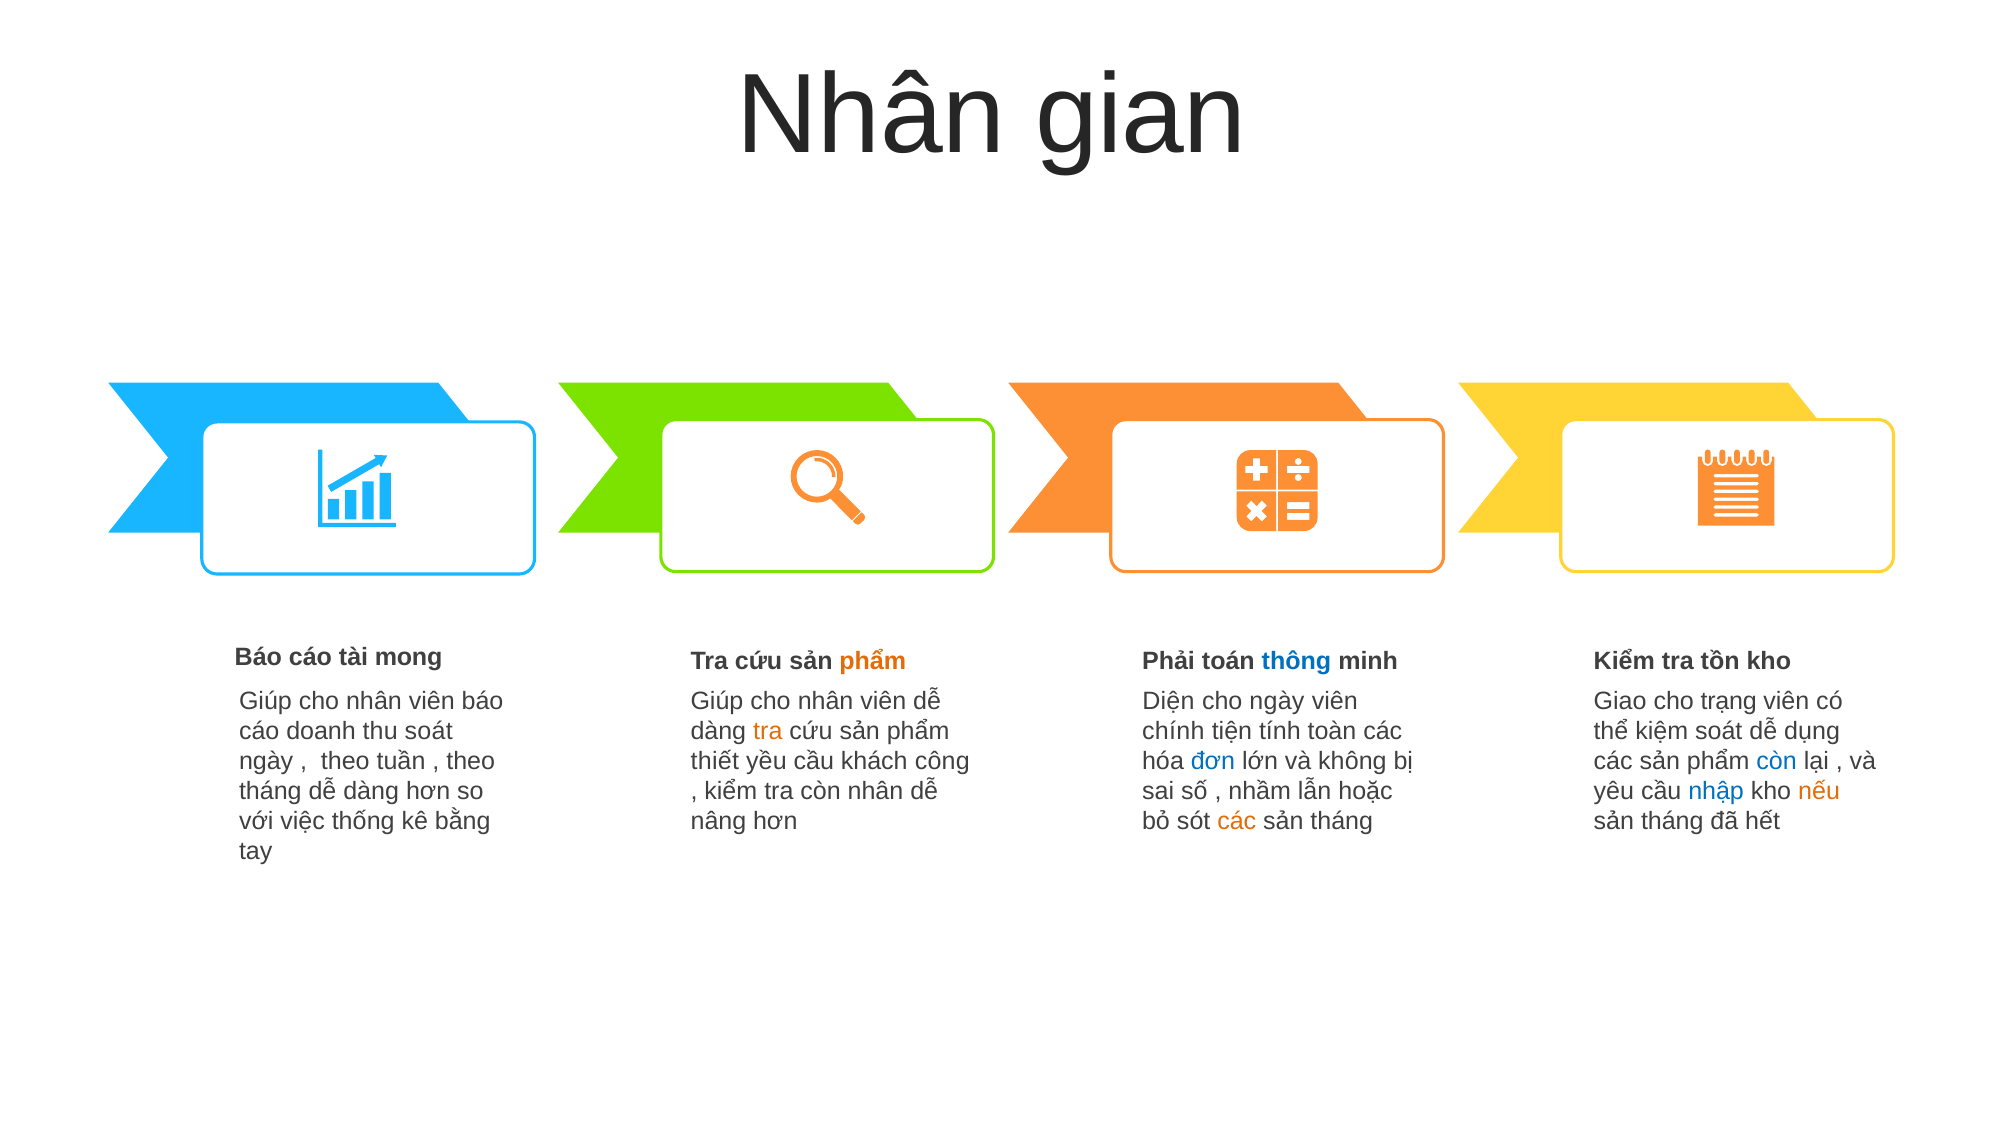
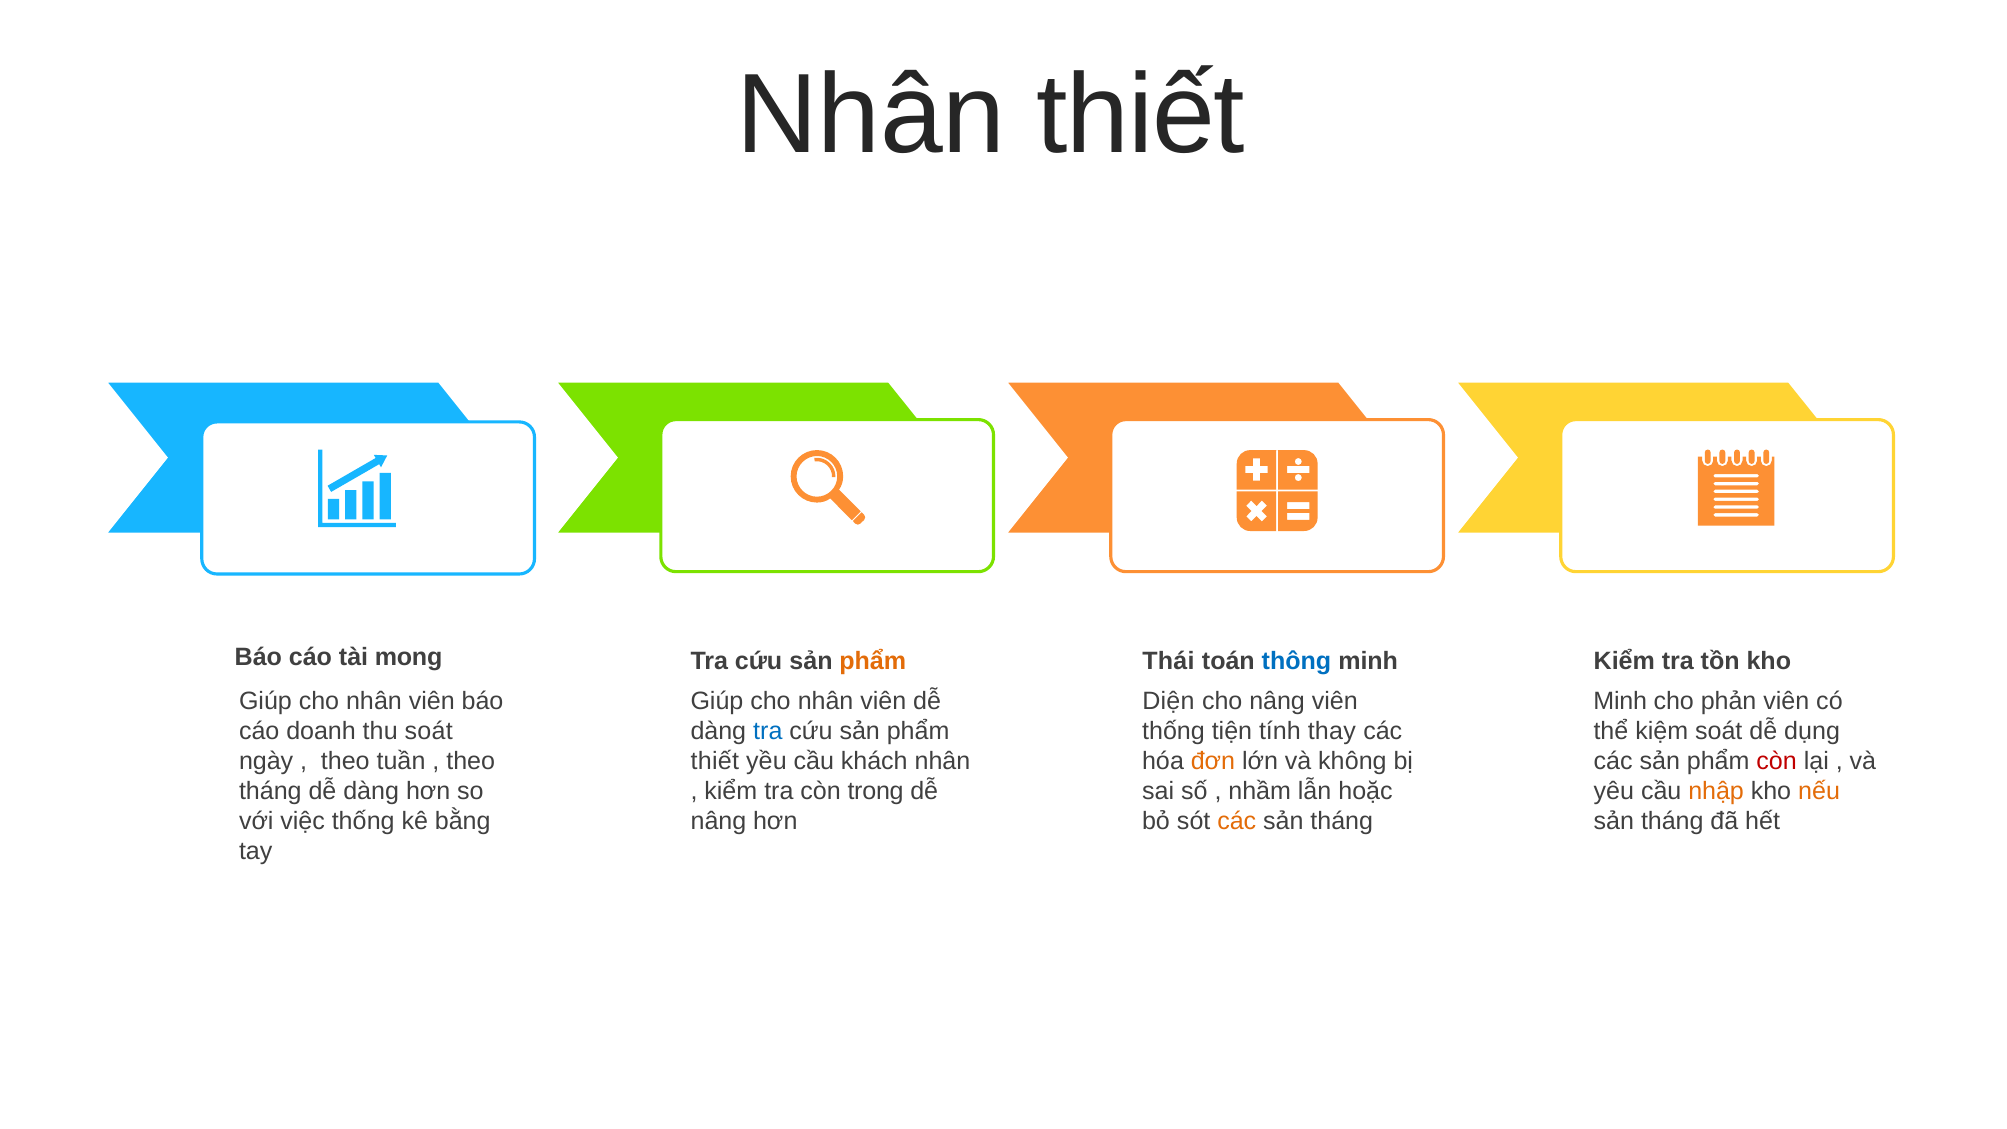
Nhân gian: gian -> thiết
Phải: Phải -> Thái
cho ngày: ngày -> nâng
Giao at (1620, 701): Giao -> Minh
trạng: trạng -> phản
tra at (768, 731) colour: orange -> blue
chính at (1173, 731): chính -> thống
toàn: toàn -> thay
khách công: công -> nhân
đơn colour: blue -> orange
còn at (1777, 761) colour: blue -> red
còn nhân: nhân -> trong
nhập colour: blue -> orange
